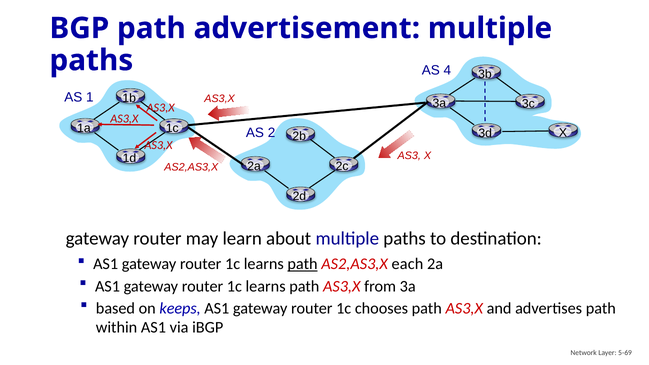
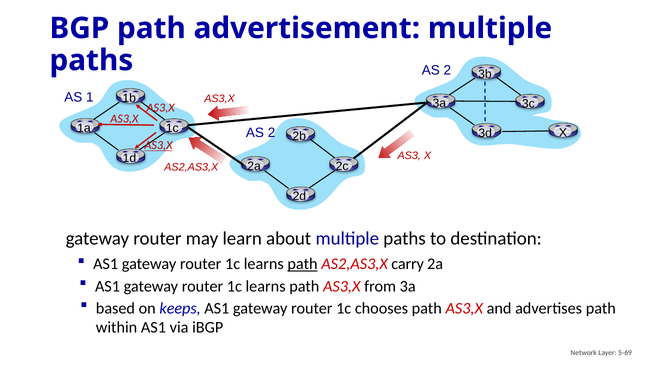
4 at (447, 70): 4 -> 2
AS3,X at (158, 145) underline: none -> present
each: each -> carry
